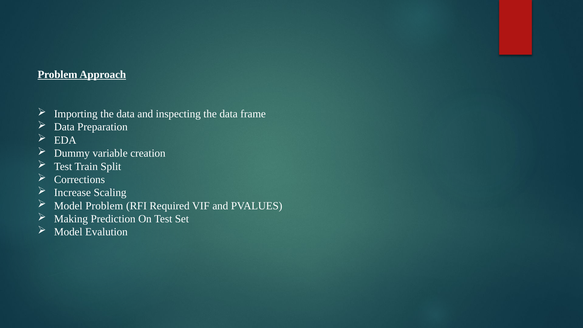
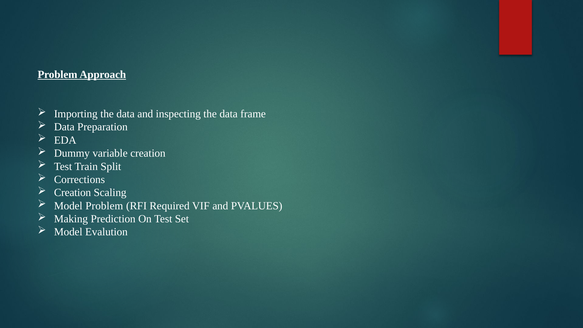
Increase at (72, 193): Increase -> Creation
